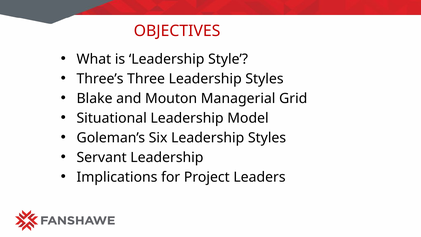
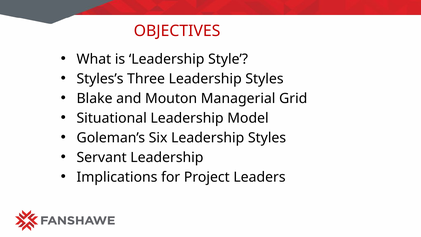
Three’s: Three’s -> Styles’s
